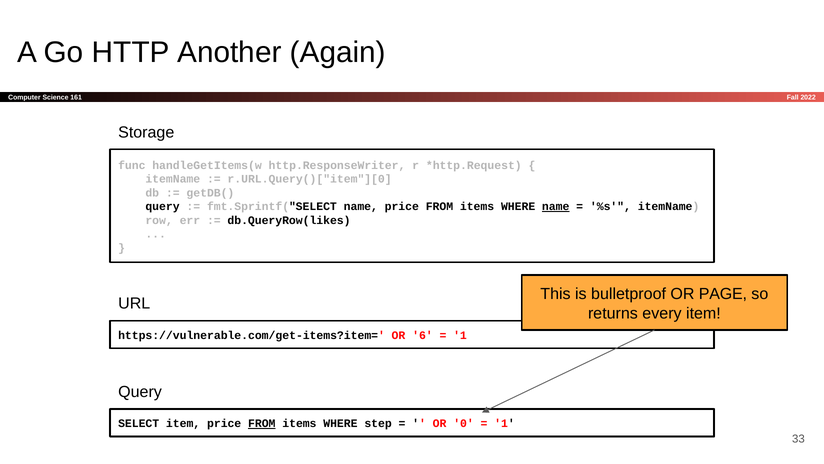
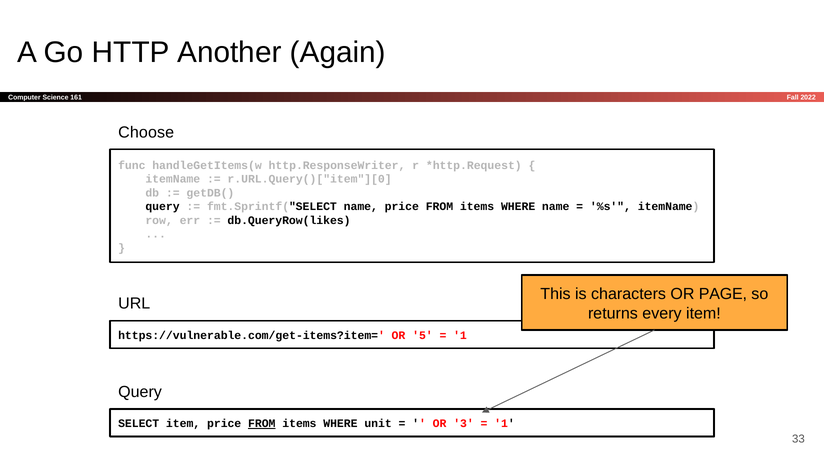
Storage: Storage -> Choose
name at (556, 206) underline: present -> none
bulletproof: bulletproof -> characters
6: 6 -> 5
step: step -> unit
0: 0 -> 3
